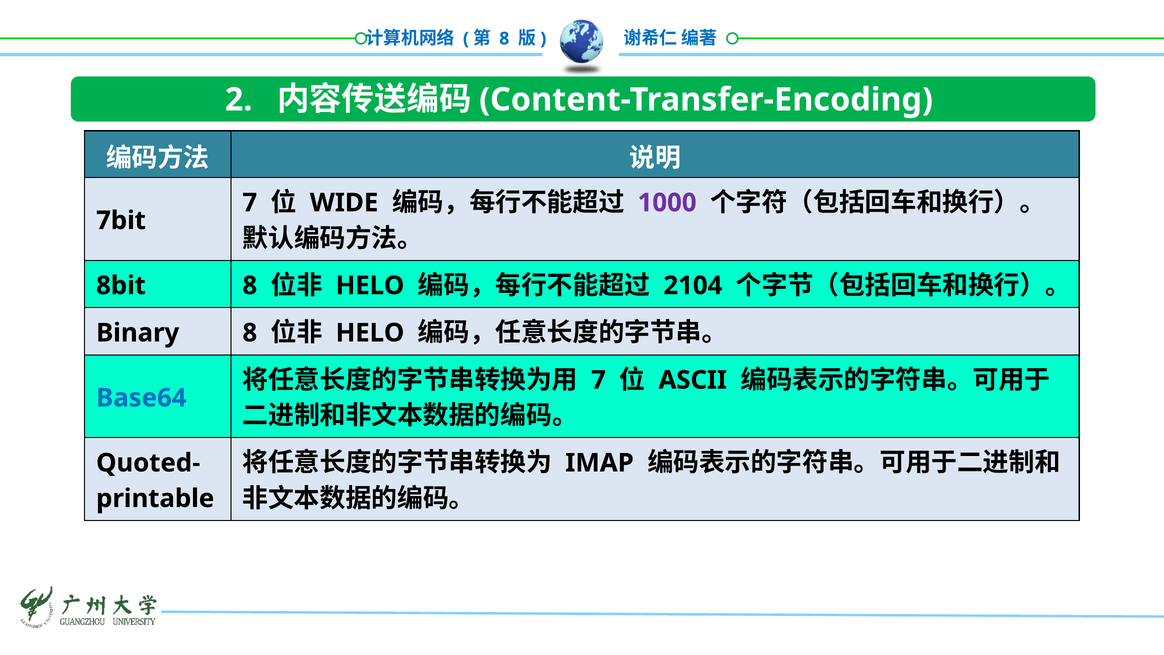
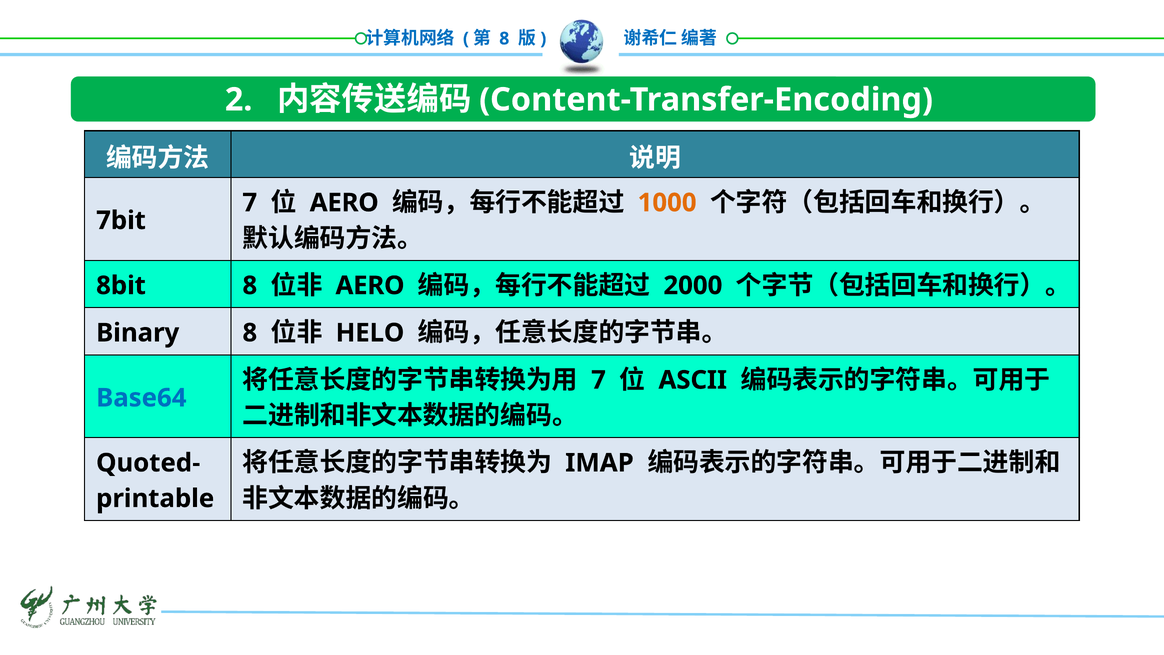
WIDE at (344, 203): WIDE -> AERO
1000 colour: purple -> orange
HELO at (370, 285): HELO -> AERO
2104: 2104 -> 2000
